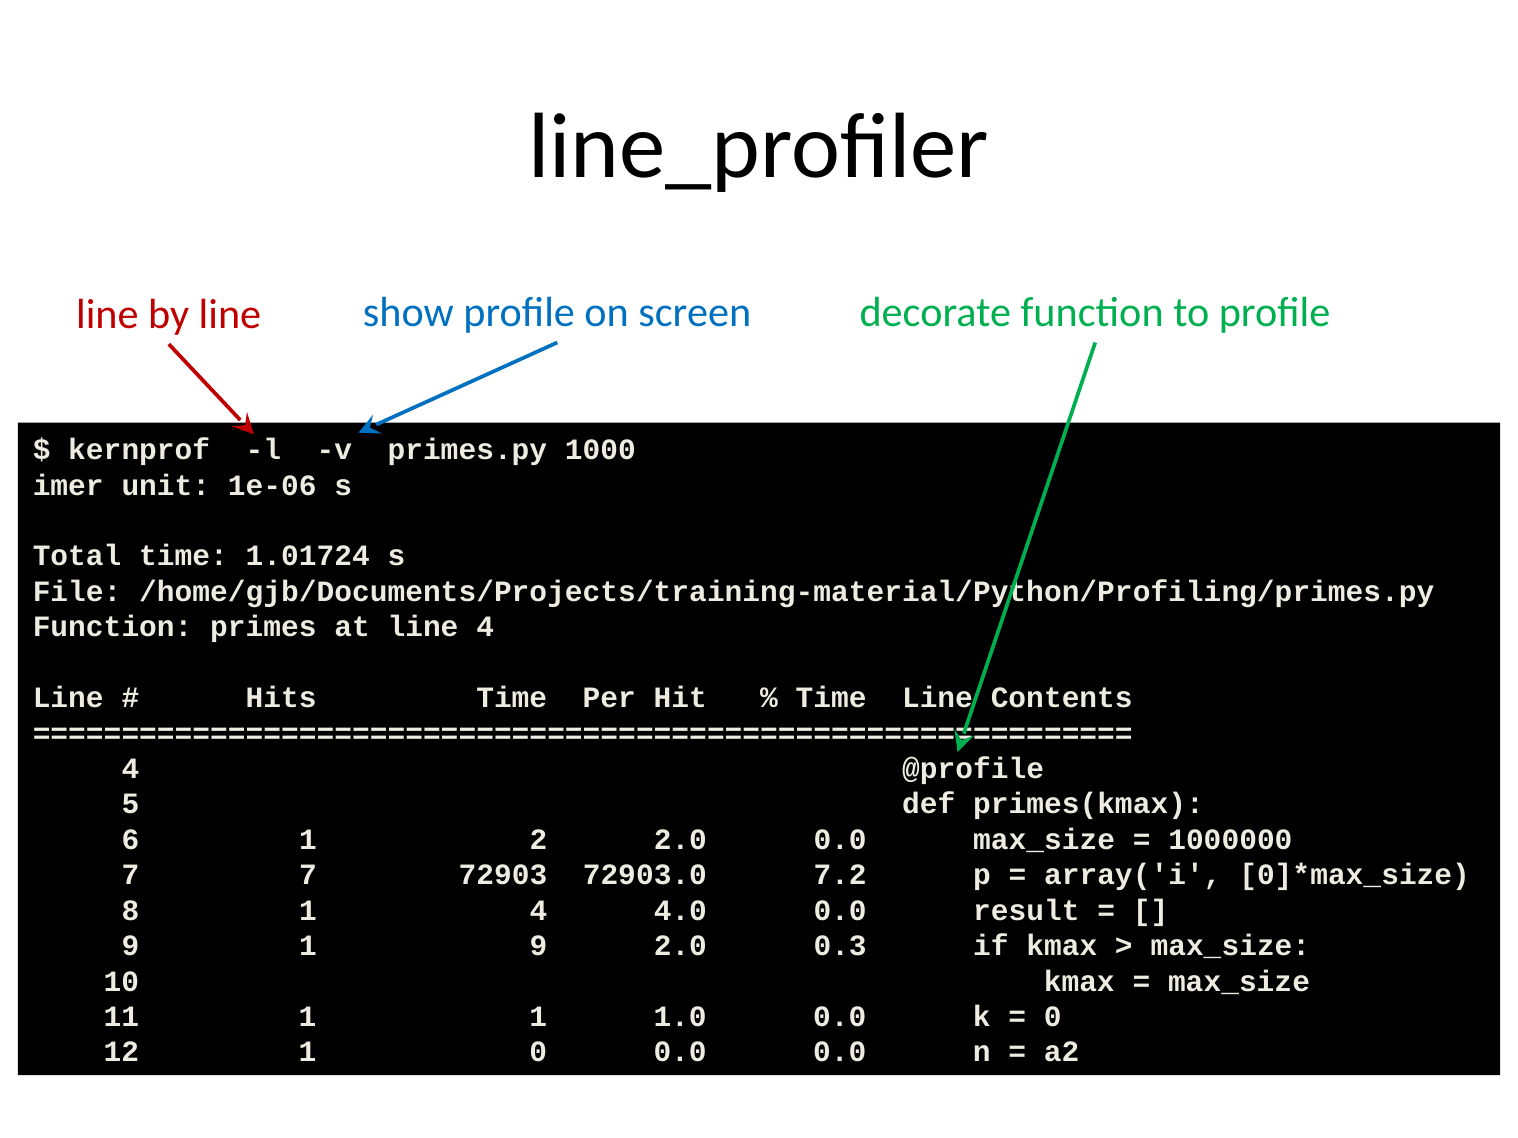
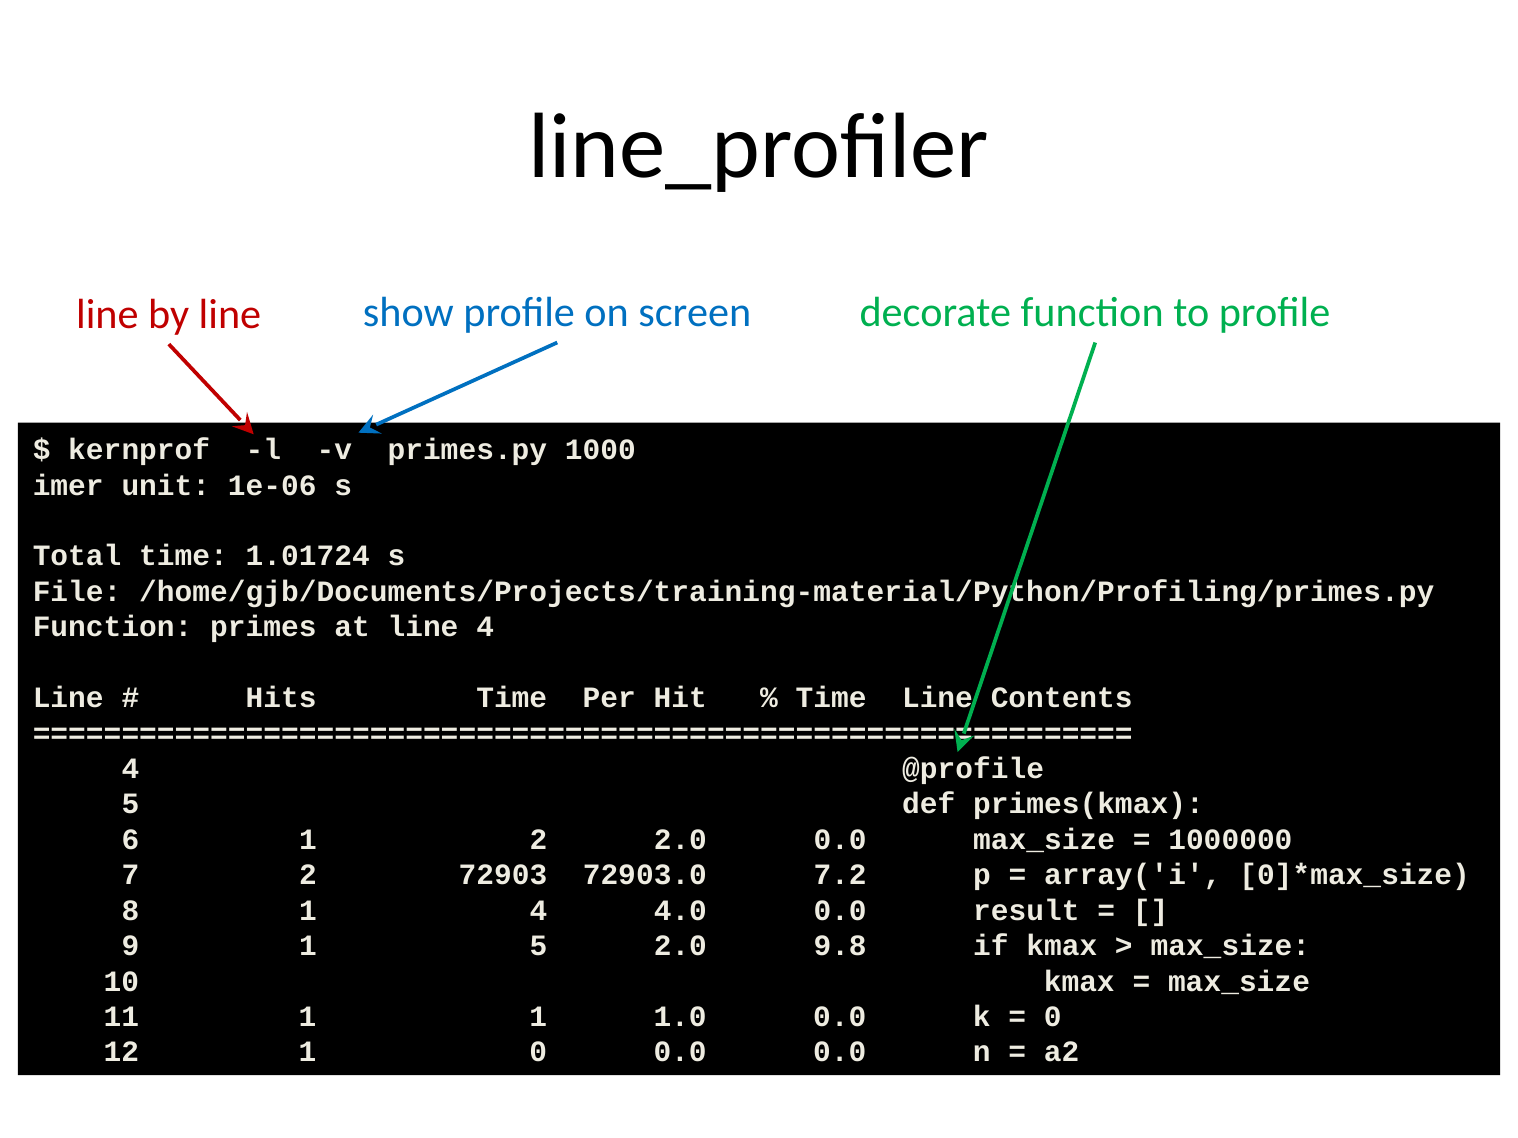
7 7: 7 -> 2
1 9: 9 -> 5
0.3: 0.3 -> 9.8
